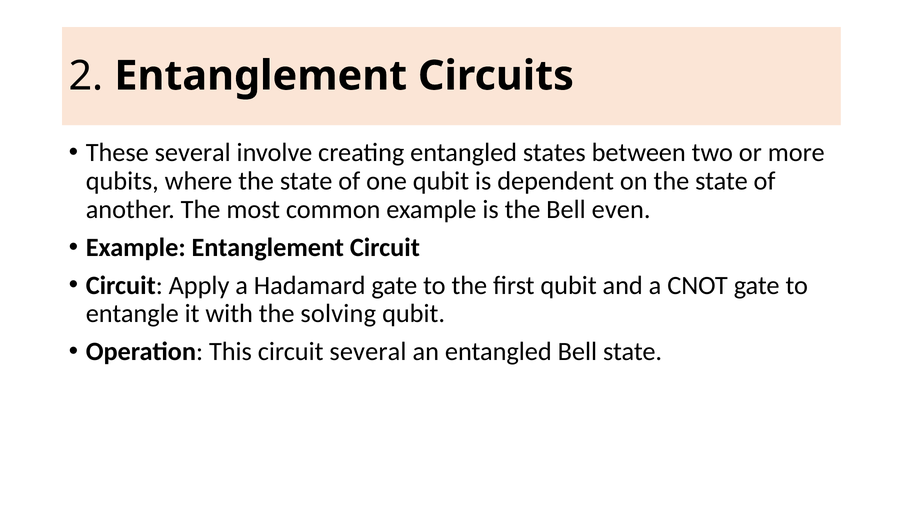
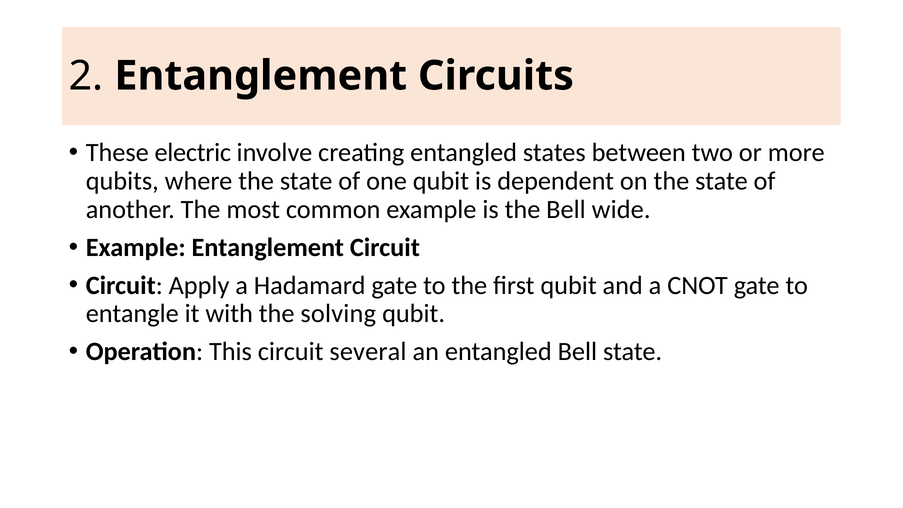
These several: several -> electric
even: even -> wide
